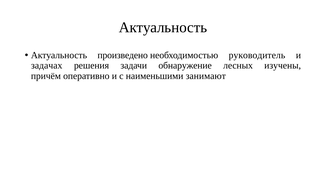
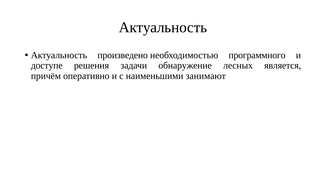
руководитель: руководитель -> программного
задачах: задачах -> доступе
изучены: изучены -> является
